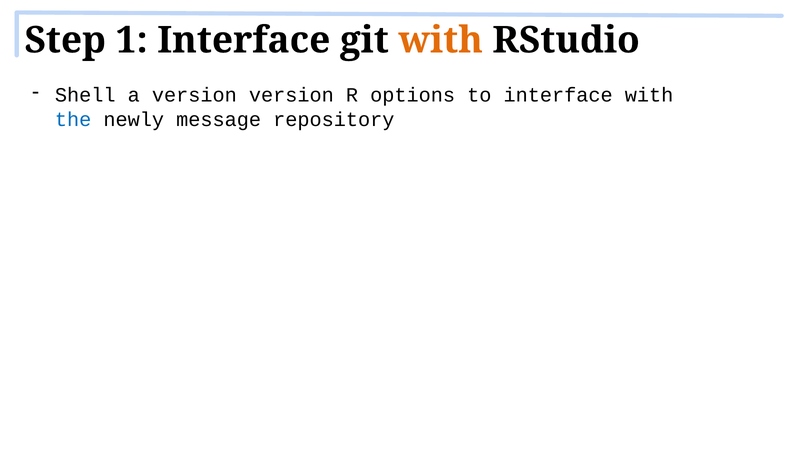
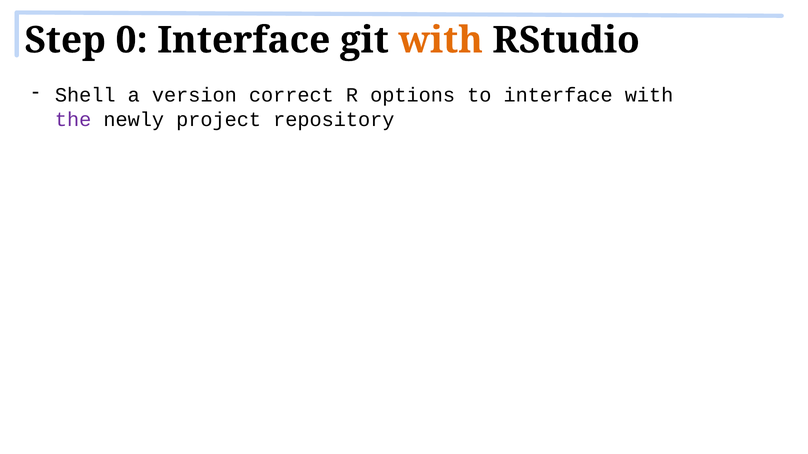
1: 1 -> 0
version version: version -> correct
the colour: blue -> purple
message: message -> project
